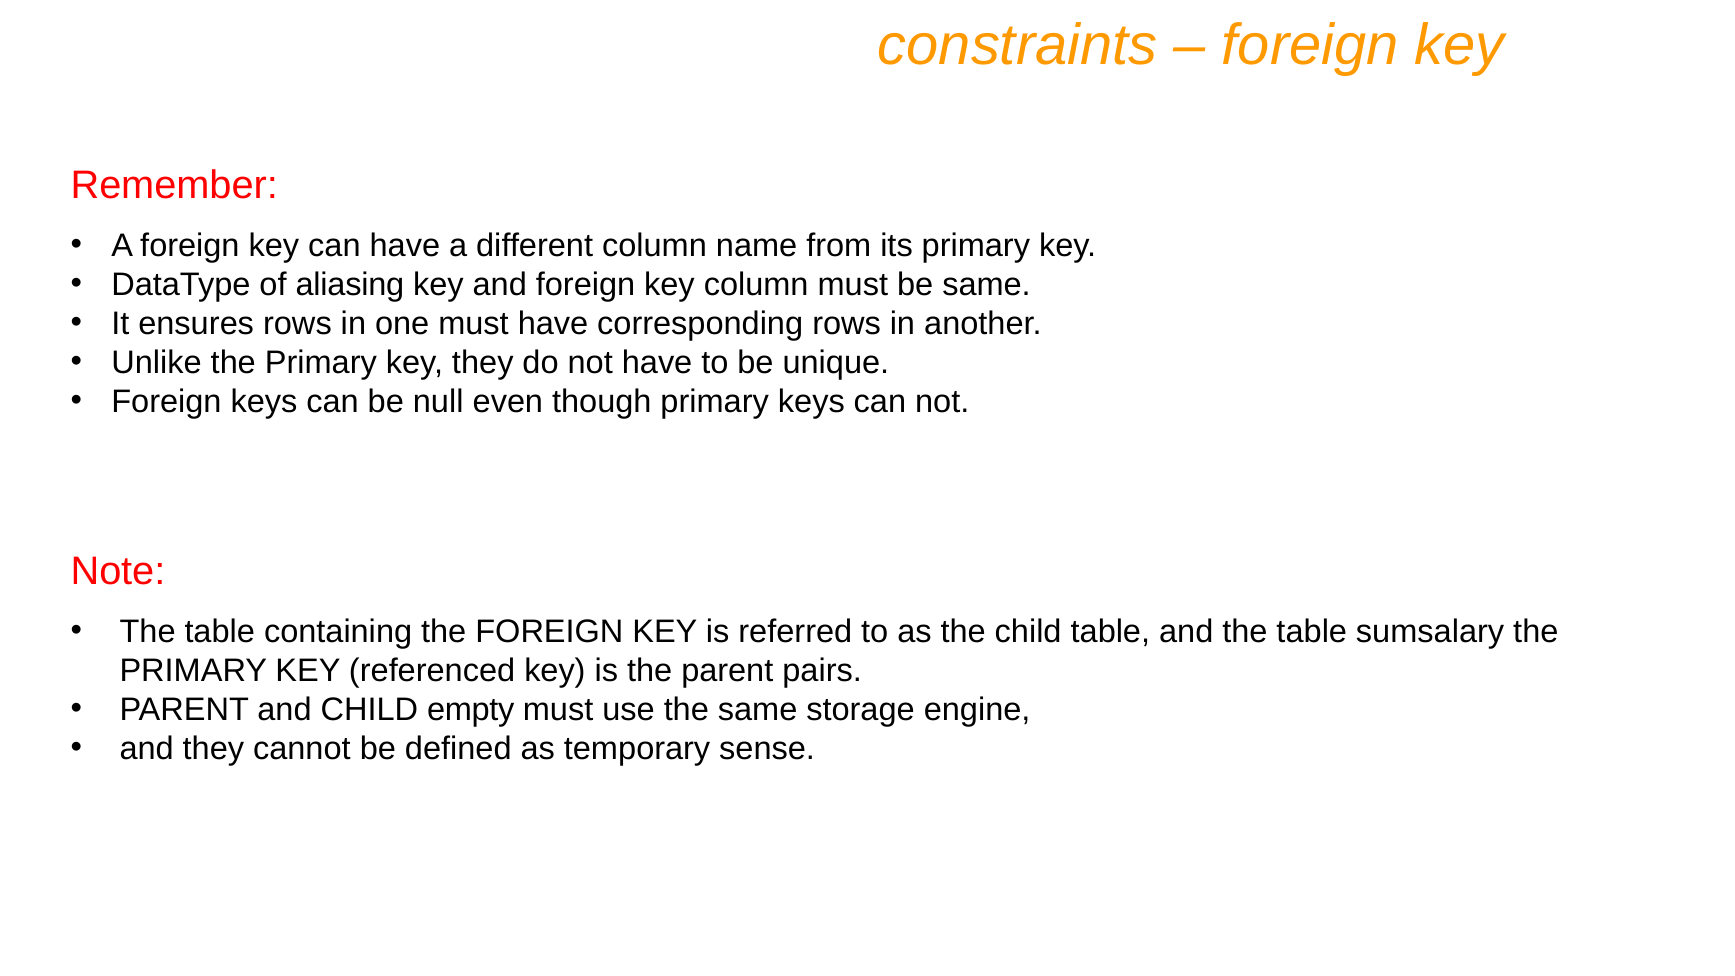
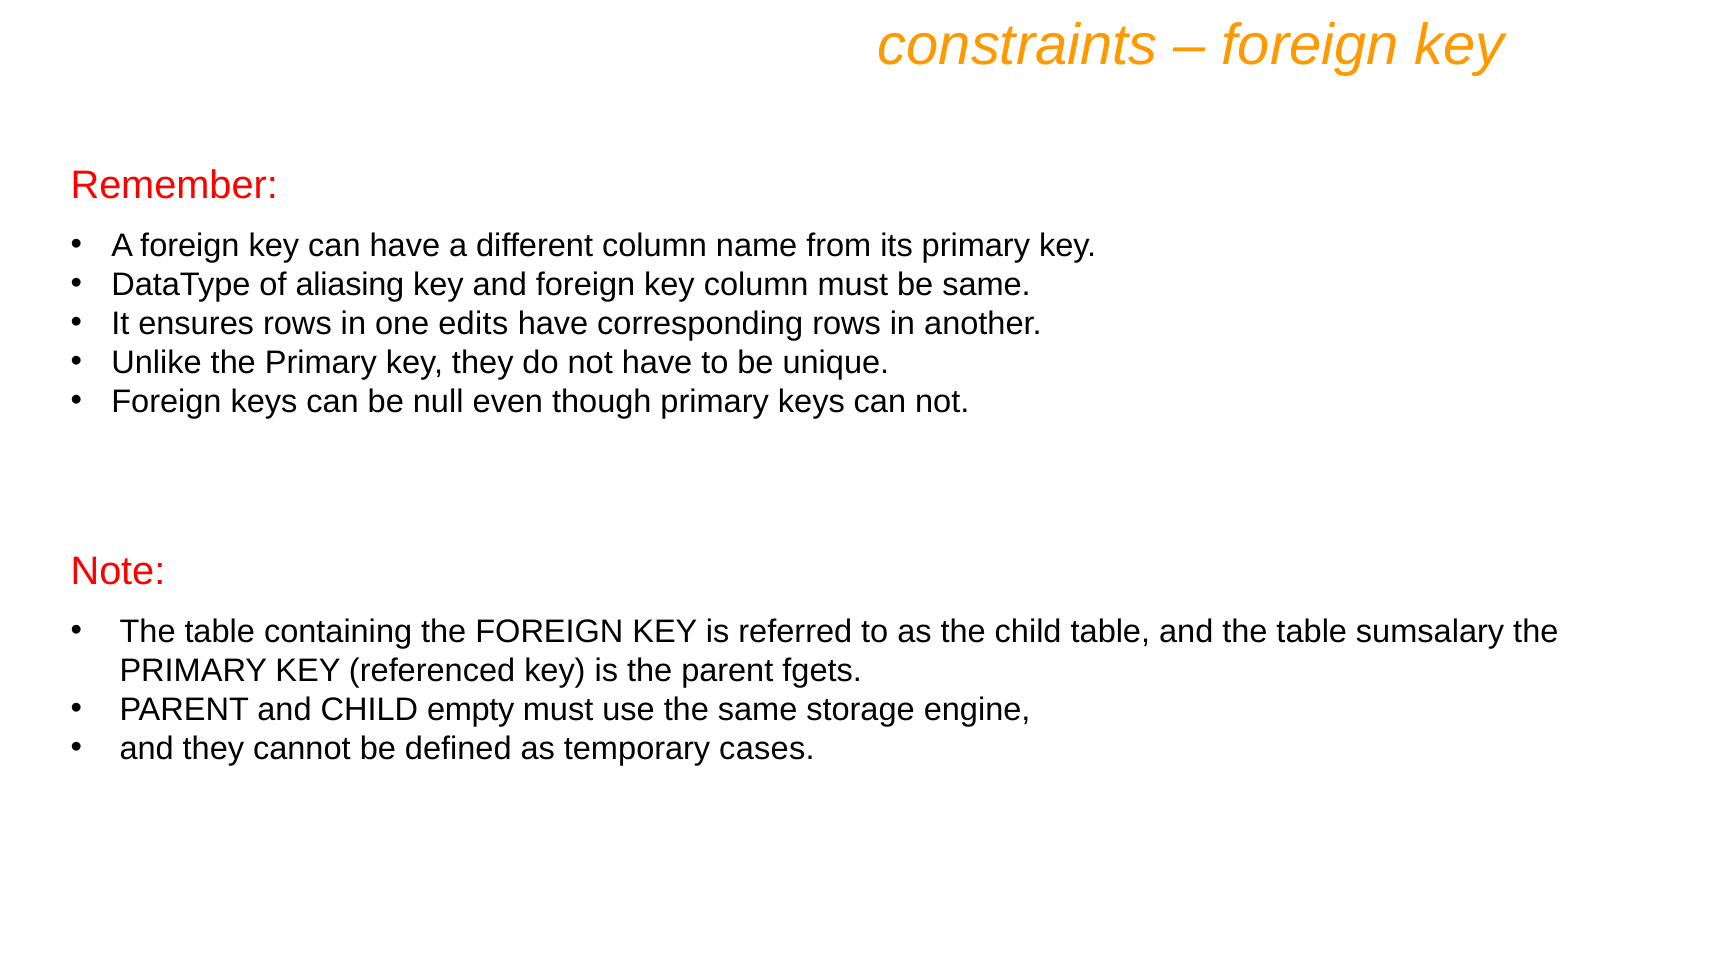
one must: must -> edits
pairs: pairs -> fgets
sense: sense -> cases
